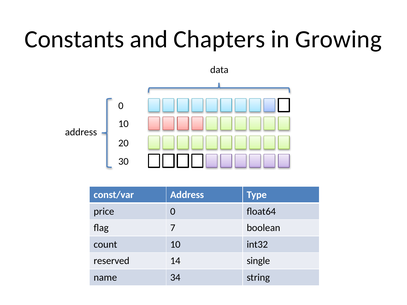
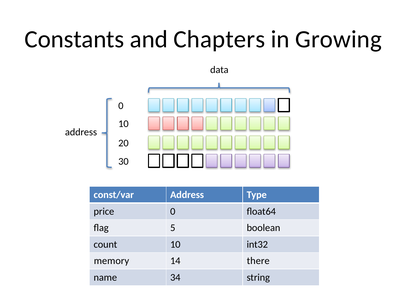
7: 7 -> 5
reserved: reserved -> memory
single: single -> there
